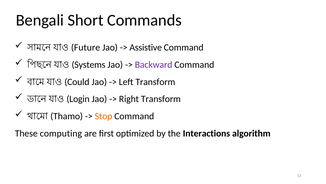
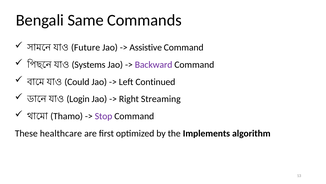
Short: Short -> Same
Left Transform: Transform -> Continued
Right Transform: Transform -> Streaming
Stop colour: orange -> purple
computing: computing -> healthcare
Interactions: Interactions -> Implements
